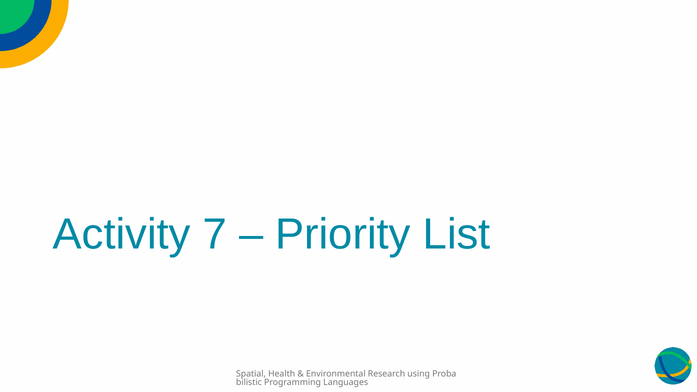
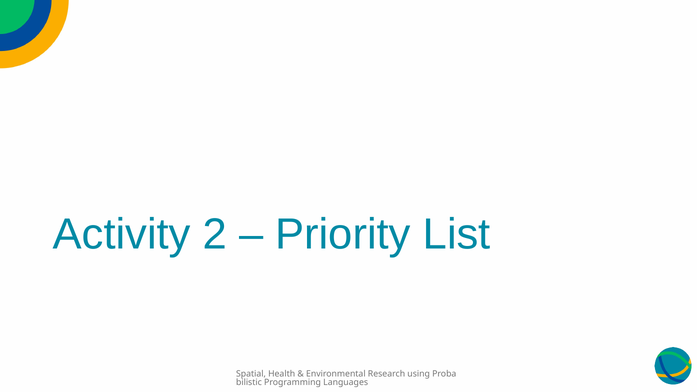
7: 7 -> 2
